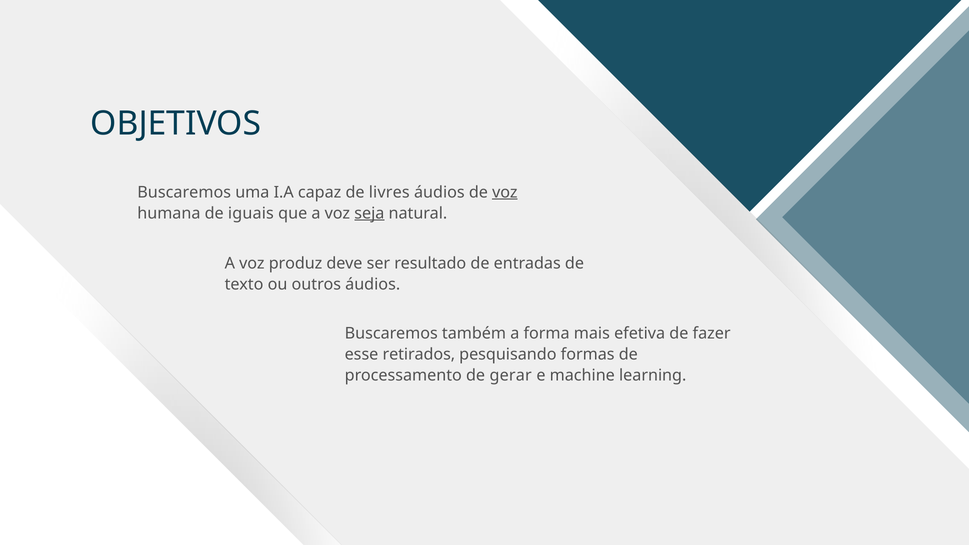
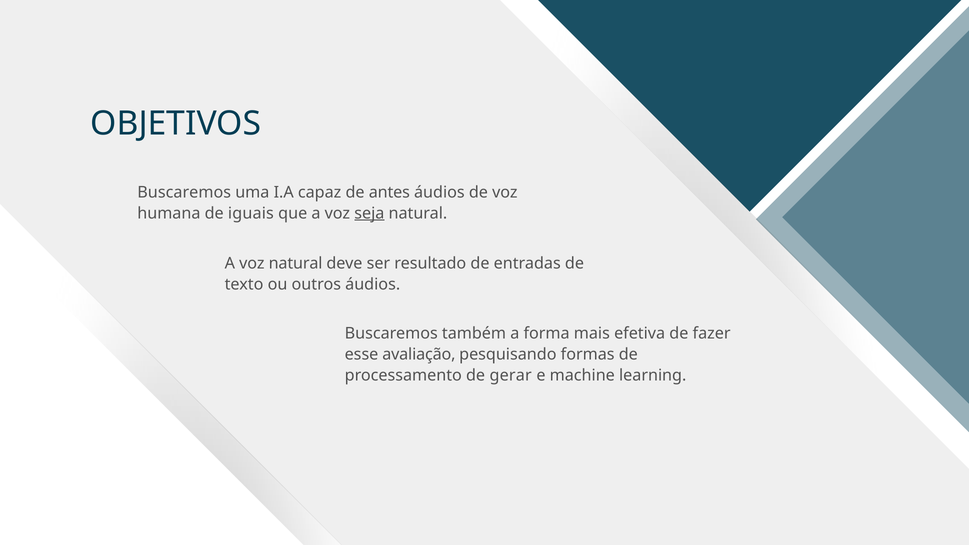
livres: livres -> antes
voz at (505, 192) underline: present -> none
voz produz: produz -> natural
retirados: retirados -> avaliação
